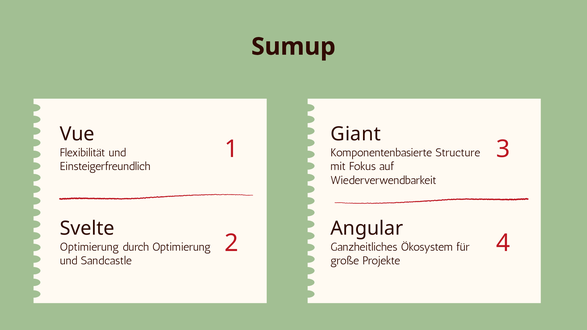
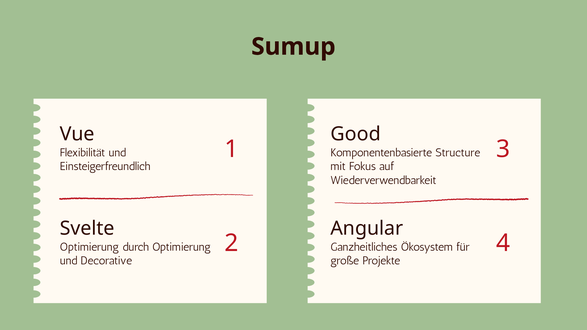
Giant: Giant -> Good
Sandcastle: Sandcastle -> Decorative
